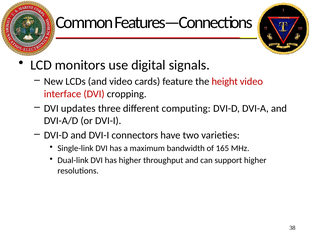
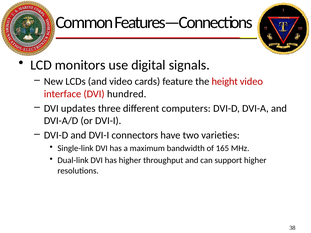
cropping: cropping -> hundred
computing: computing -> computers
